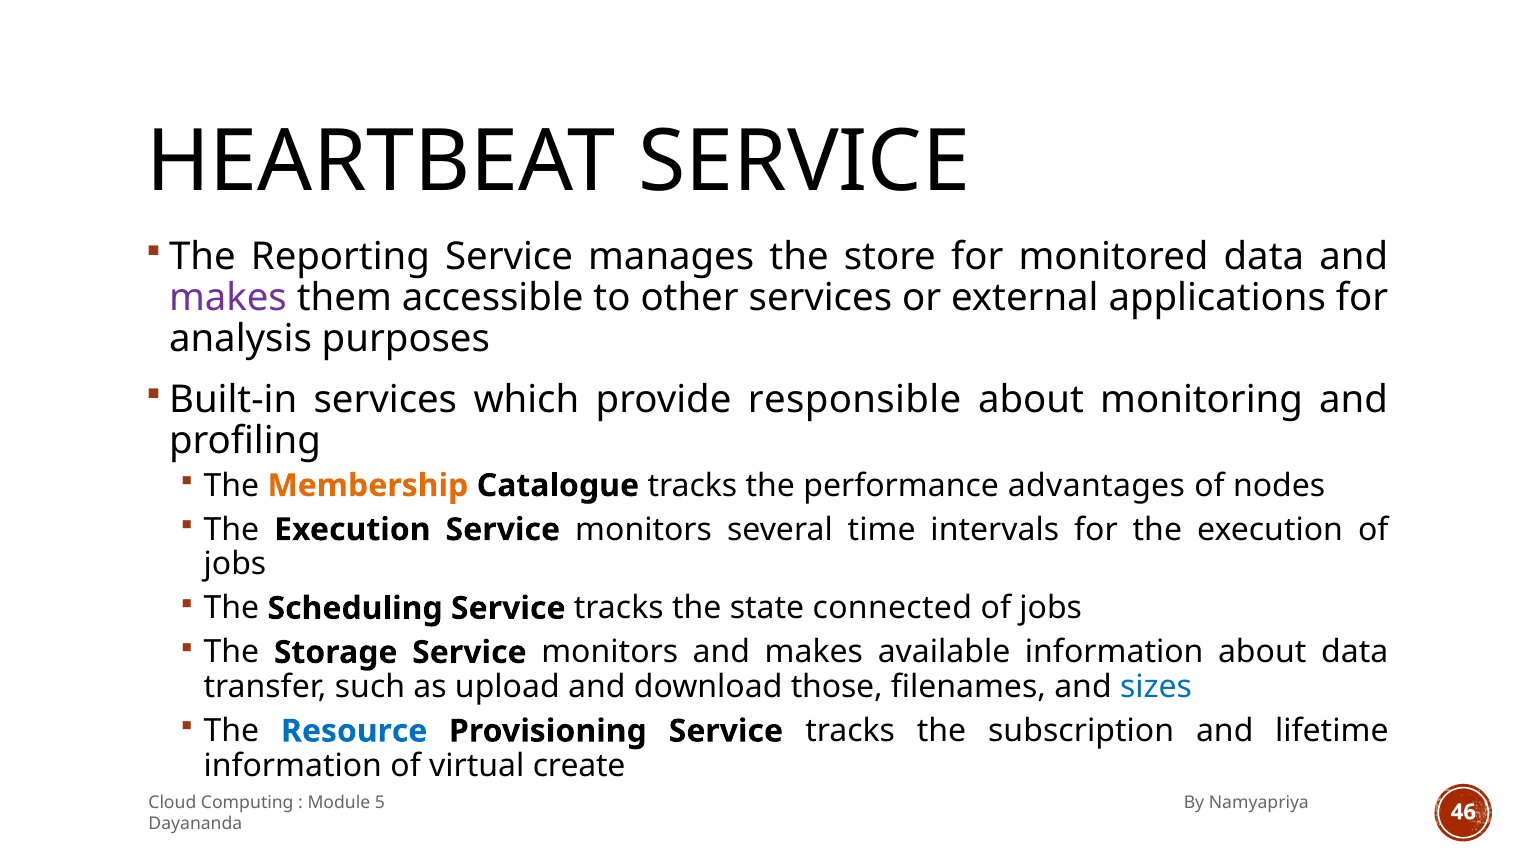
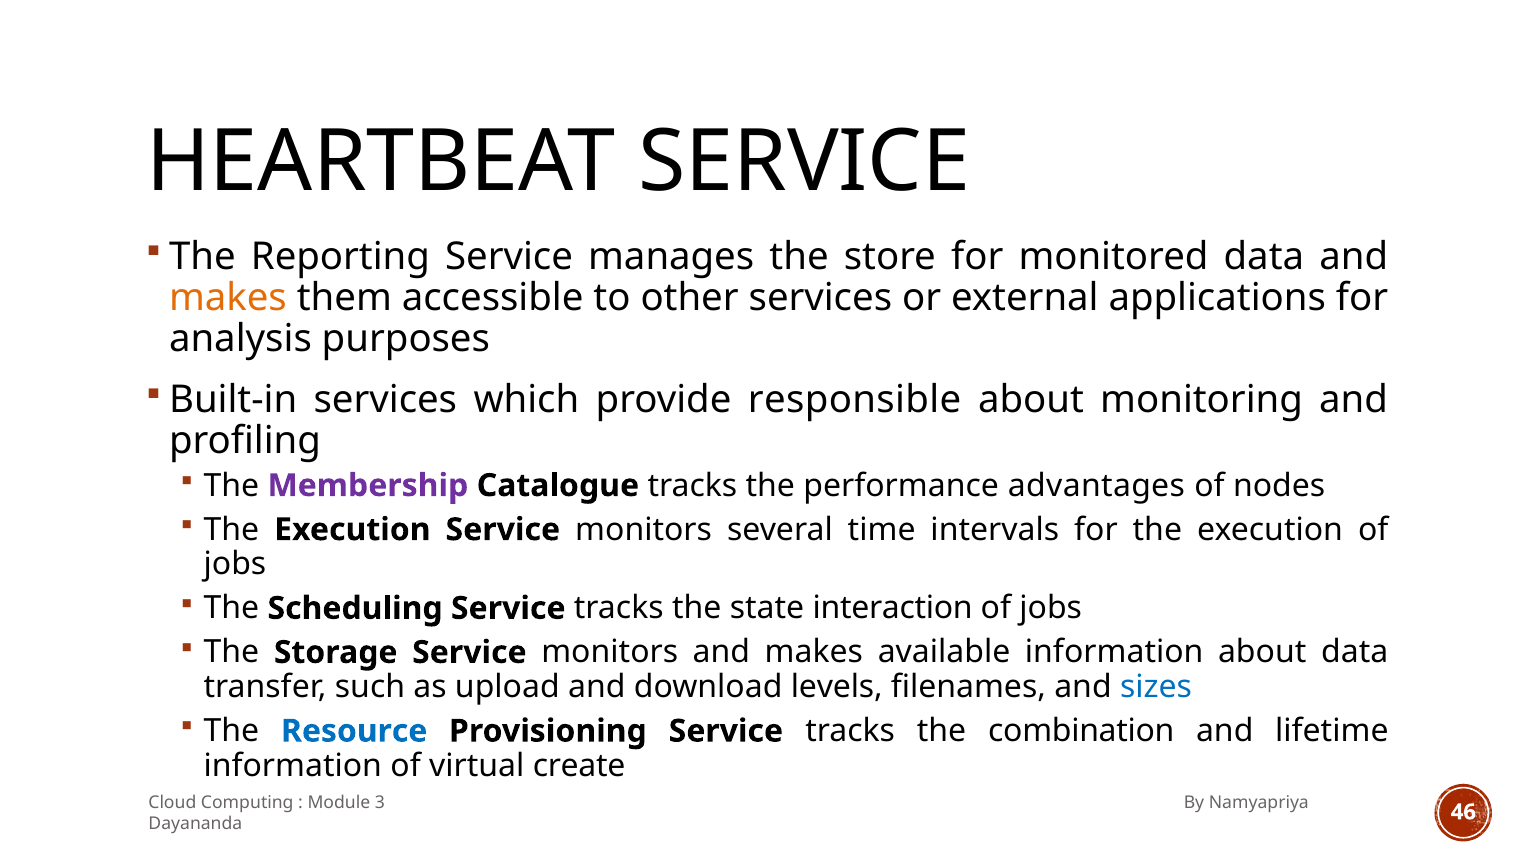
makes at (228, 298) colour: purple -> orange
Membership colour: orange -> purple
connected: connected -> interaction
those: those -> levels
subscription: subscription -> combination
5: 5 -> 3
